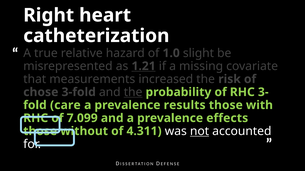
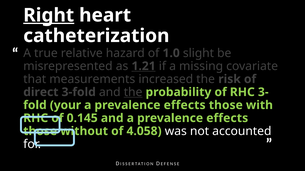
Right underline: none -> present
chose: chose -> direct
care: care -> your
results at (185, 105): results -> effects
7.099: 7.099 -> 0.145
4.311: 4.311 -> 4.058
not underline: present -> none
